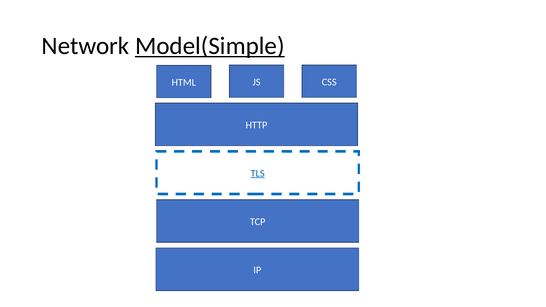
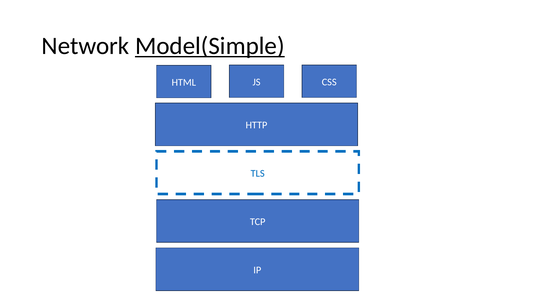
TLS underline: present -> none
